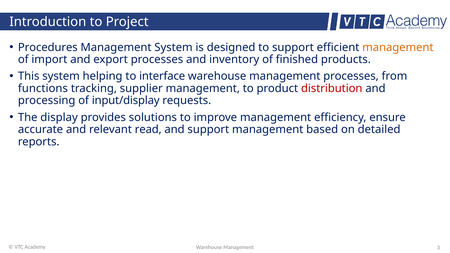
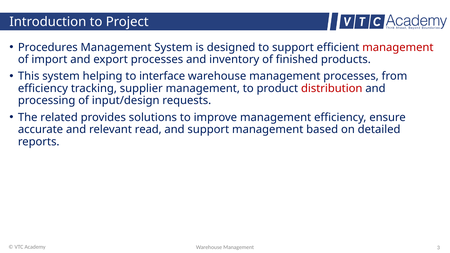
management at (398, 47) colour: orange -> red
functions at (43, 88): functions -> efficiency
input/display: input/display -> input/design
display: display -> related
